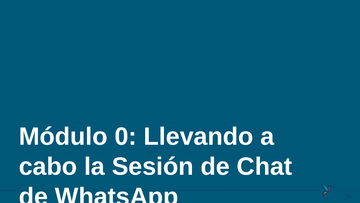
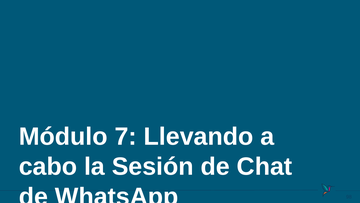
0: 0 -> 7
